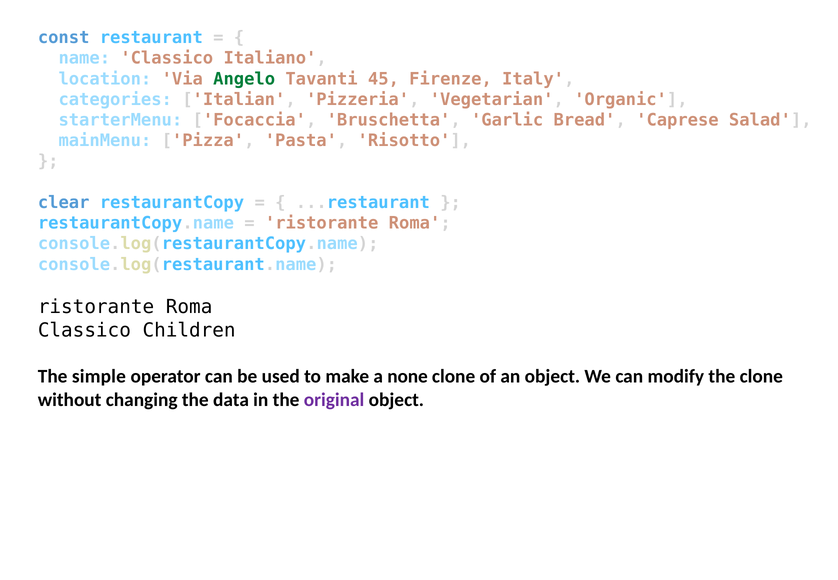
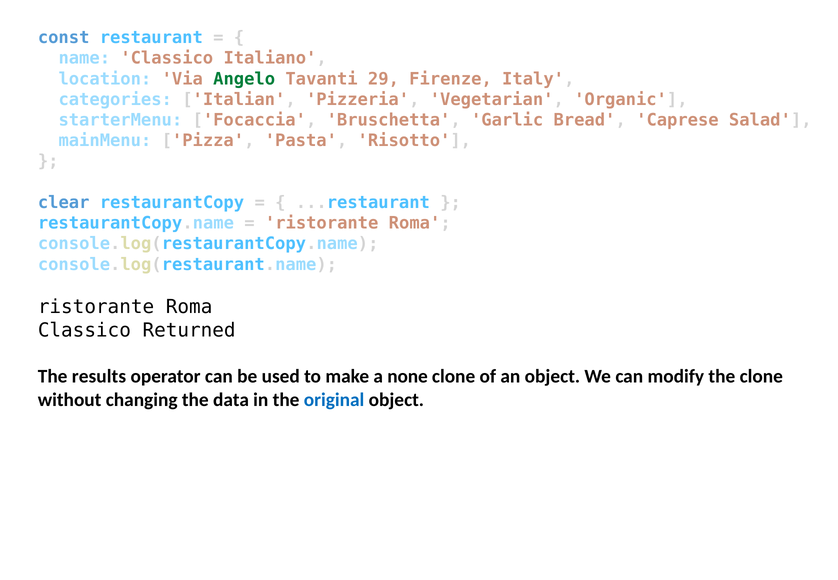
45: 45 -> 29
Children: Children -> Returned
simple: simple -> results
original colour: purple -> blue
